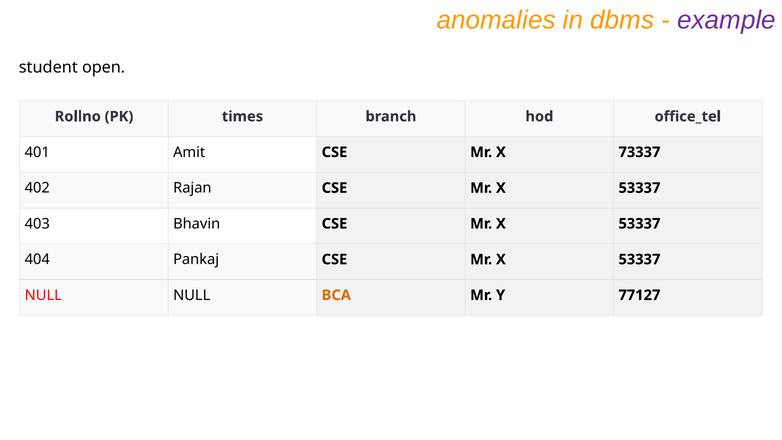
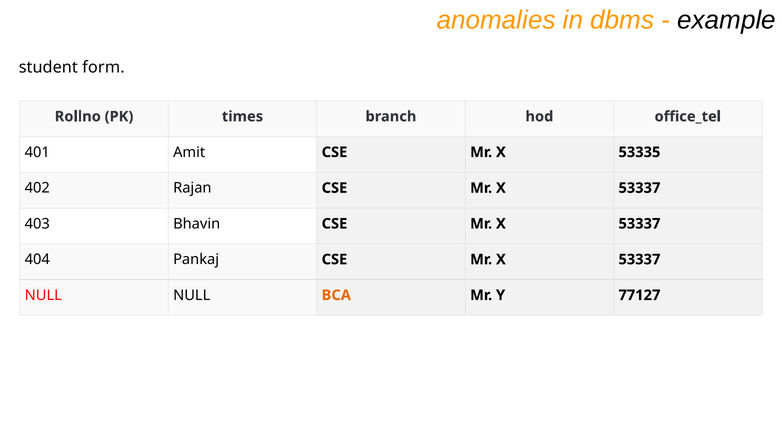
example colour: purple -> black
open: open -> form
73337: 73337 -> 53335
